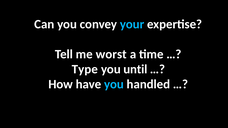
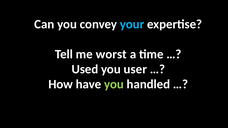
Type: Type -> Used
until: until -> user
you at (114, 84) colour: light blue -> light green
